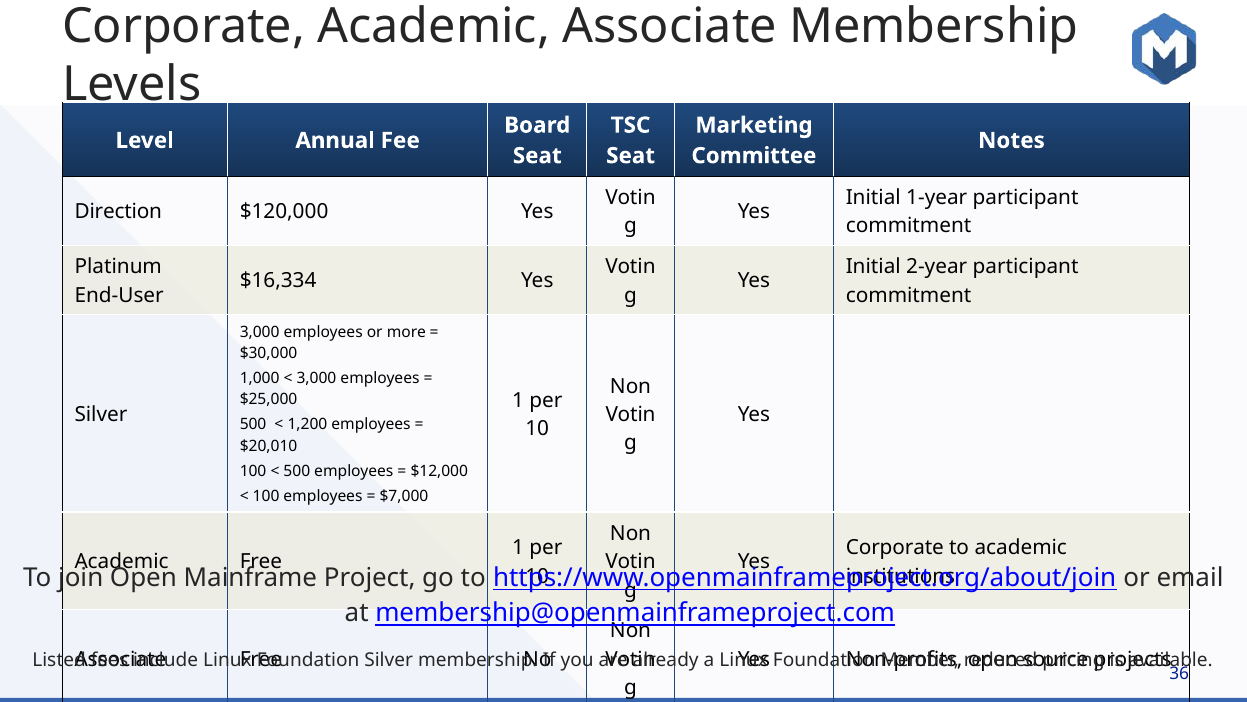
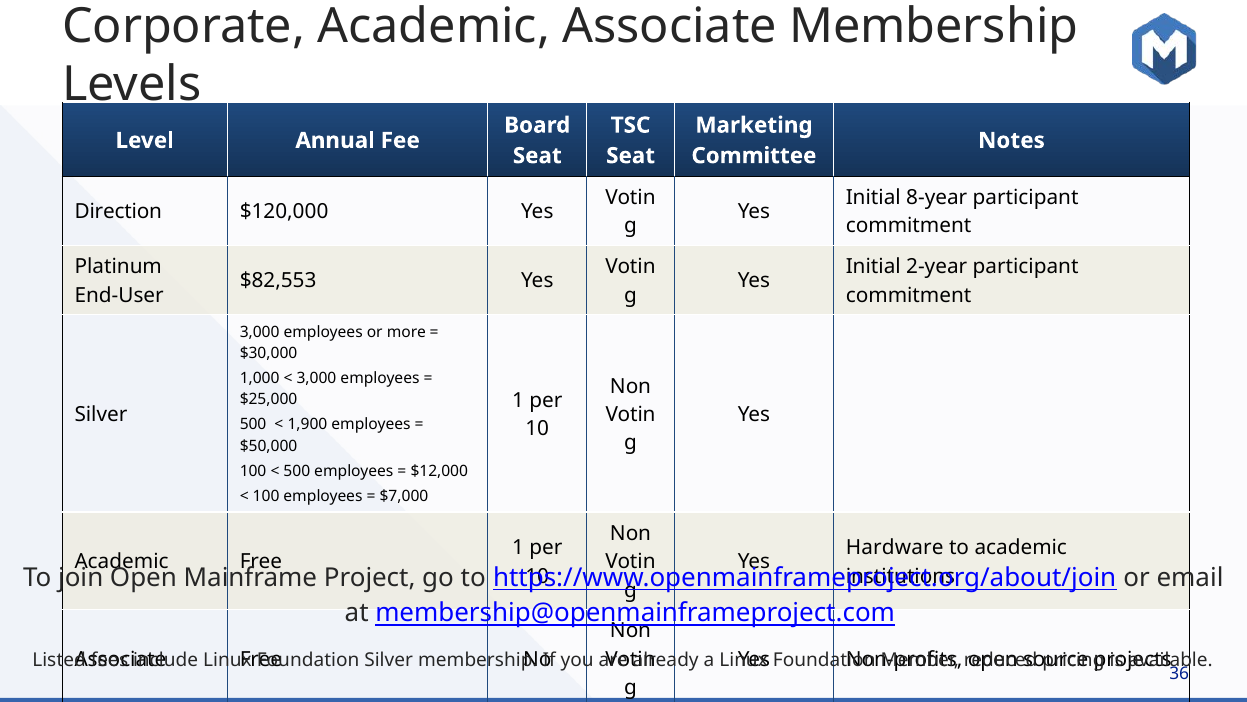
1-year: 1-year -> 8-year
$16,334: $16,334 -> $82,553
1,200: 1,200 -> 1,900
$20,010: $20,010 -> $50,000
Corporate at (895, 547): Corporate -> Hardware
